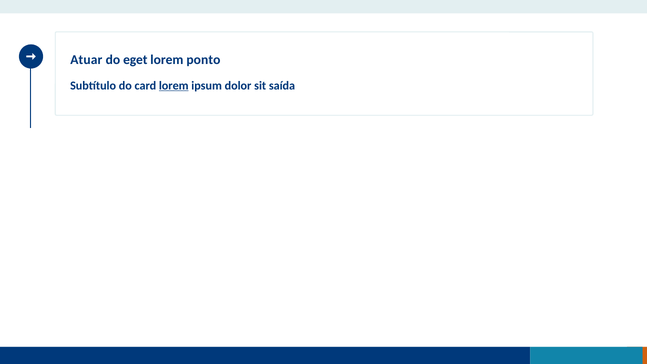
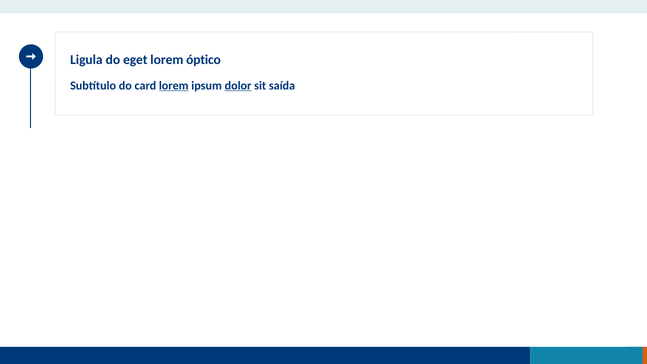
Atuar: Atuar -> Ligula
ponto: ponto -> óptico
dolor underline: none -> present
